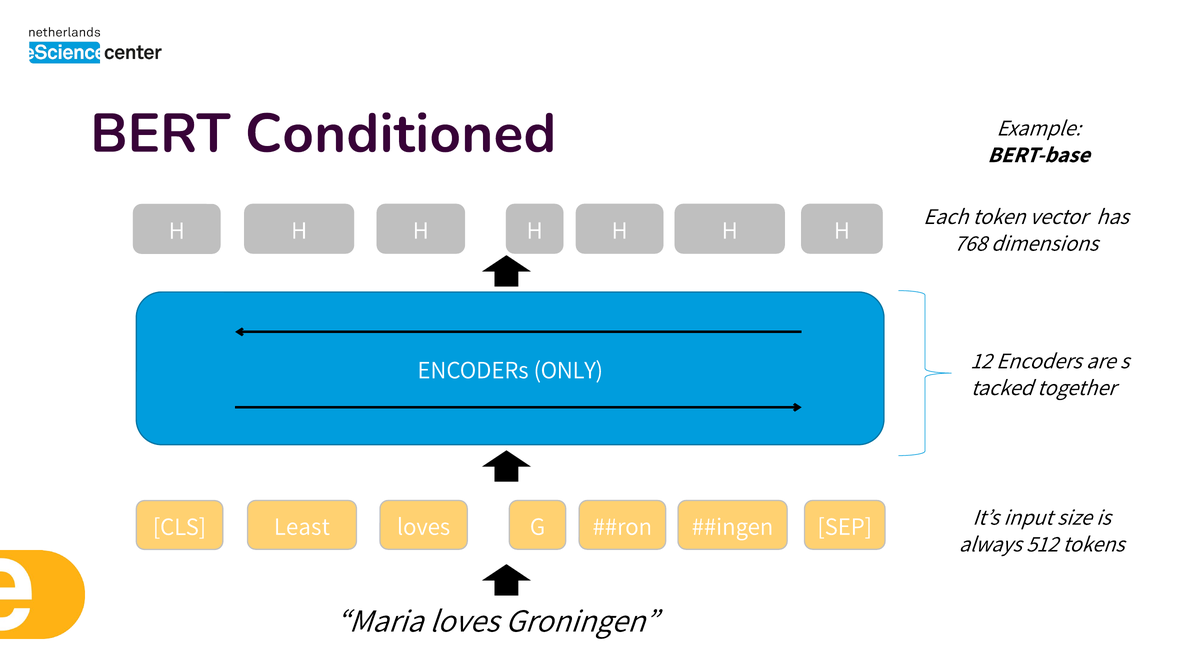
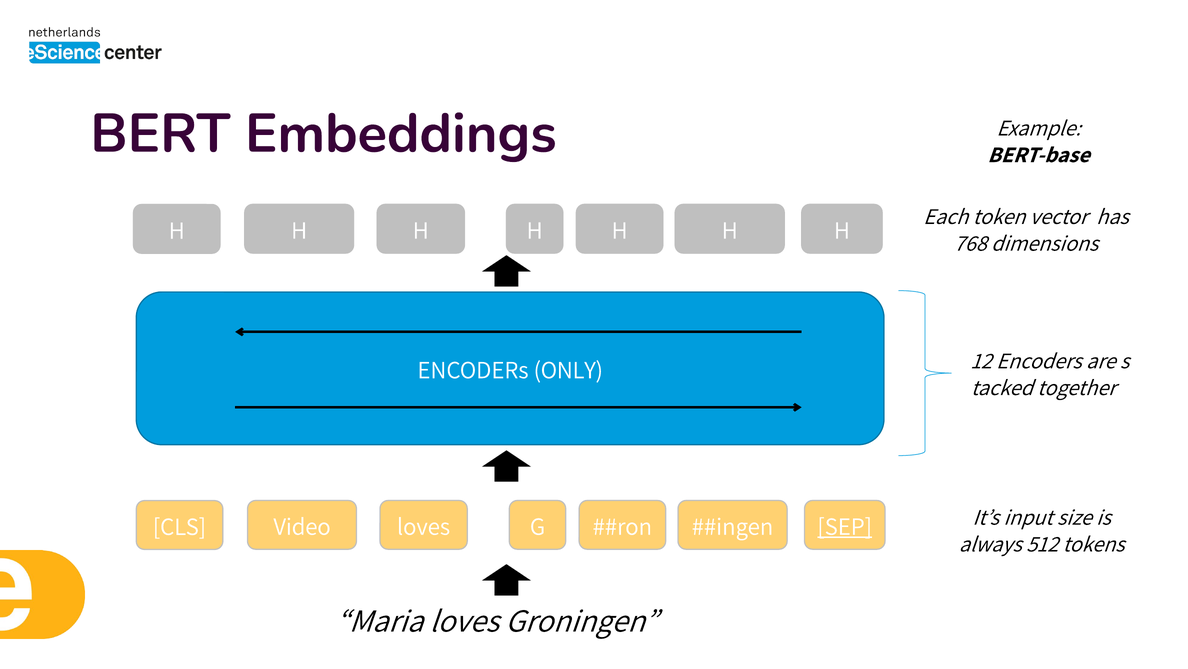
Conditioned: Conditioned -> Embeddings
Least: Least -> Video
SEP underline: none -> present
